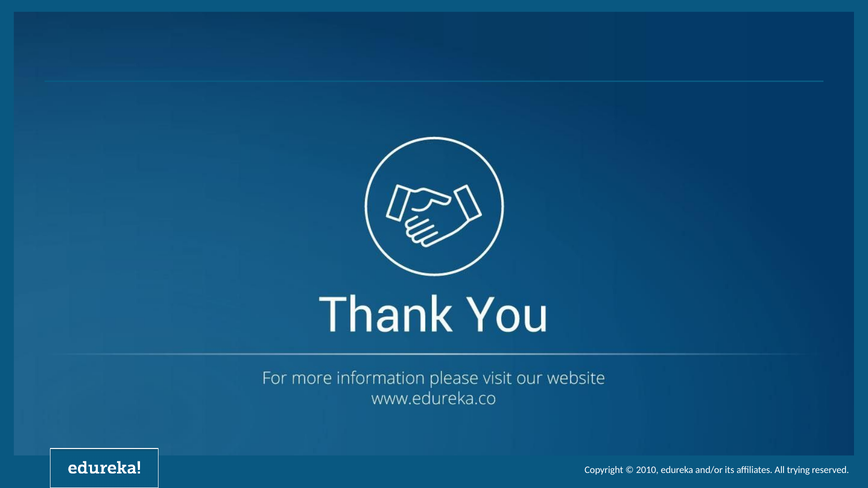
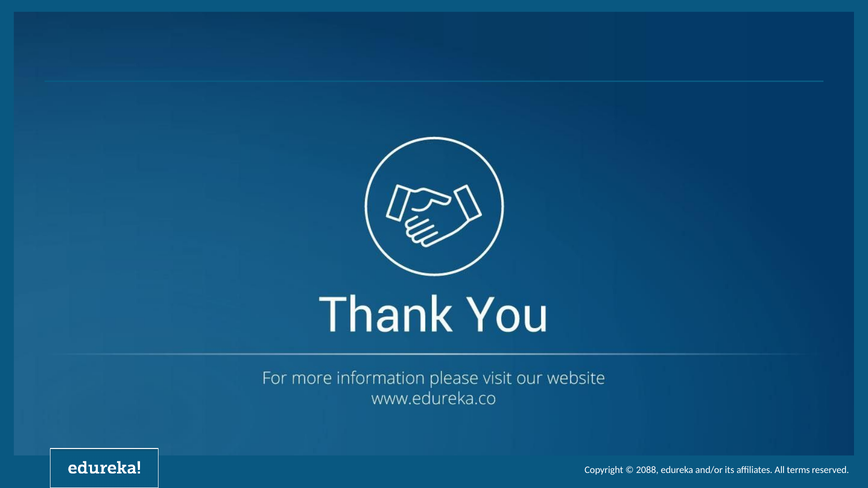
2010: 2010 -> 2088
trying: trying -> terms
